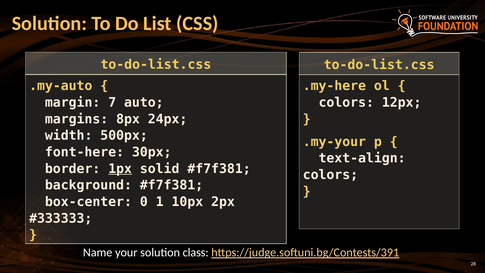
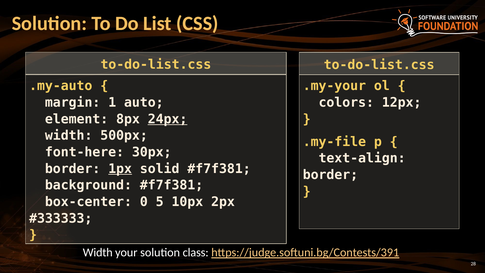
.my-here: .my-here -> .my-your
7: 7 -> 1
margins: margins -> element
24px underline: none -> present
.my-your: .my-your -> .my-file
colors at (330, 175): colors -> border
1: 1 -> 5
Name at (98, 252): Name -> Width
